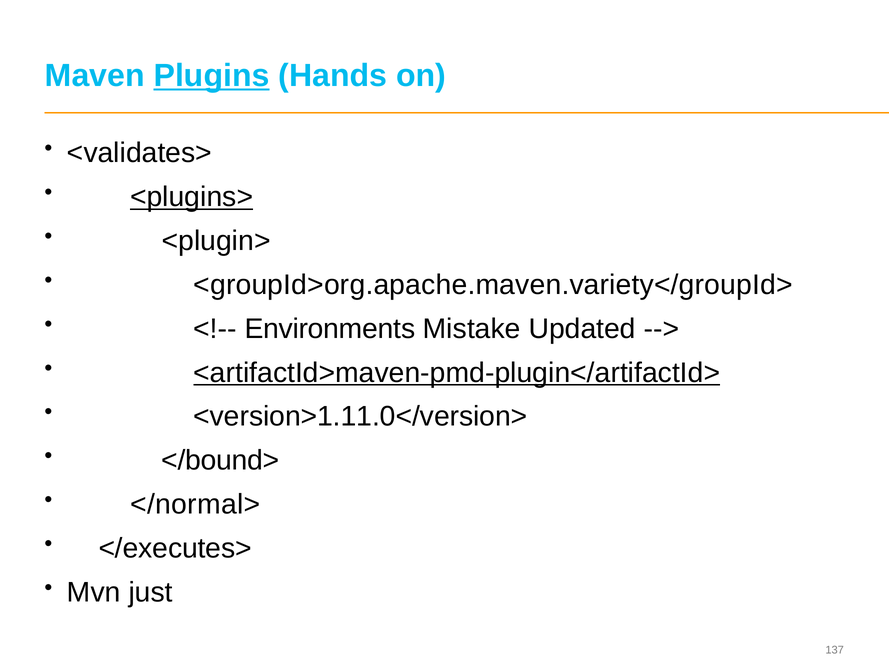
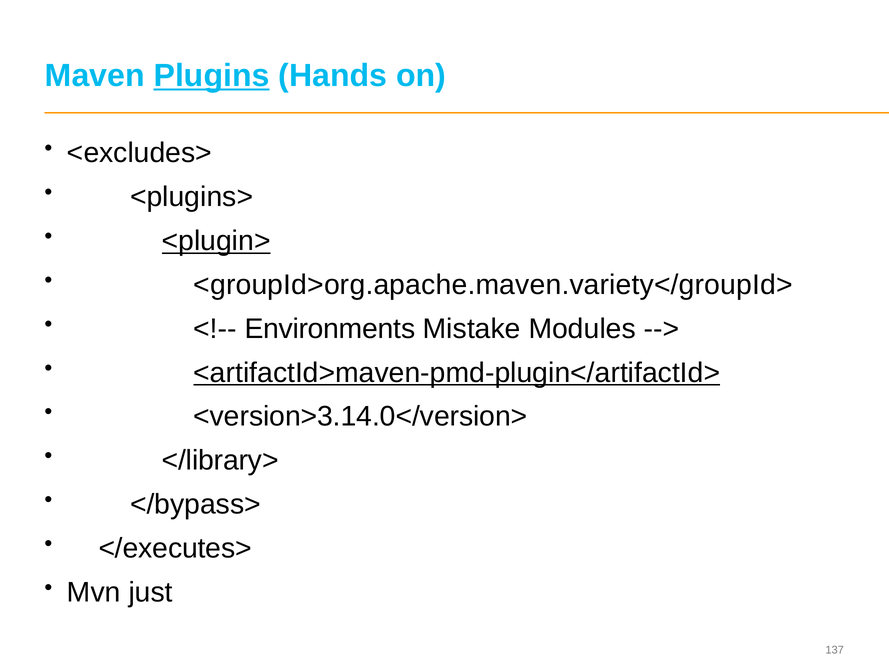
<validates>: <validates> -> <excludes>
<plugins> underline: present -> none
<plugin> underline: none -> present
Updated: Updated -> Modules
<version>1.11.0</version>: <version>1.11.0</version> -> <version>3.14.0</version>
</bound>: </bound> -> </library>
</normal>: </normal> -> </bypass>
